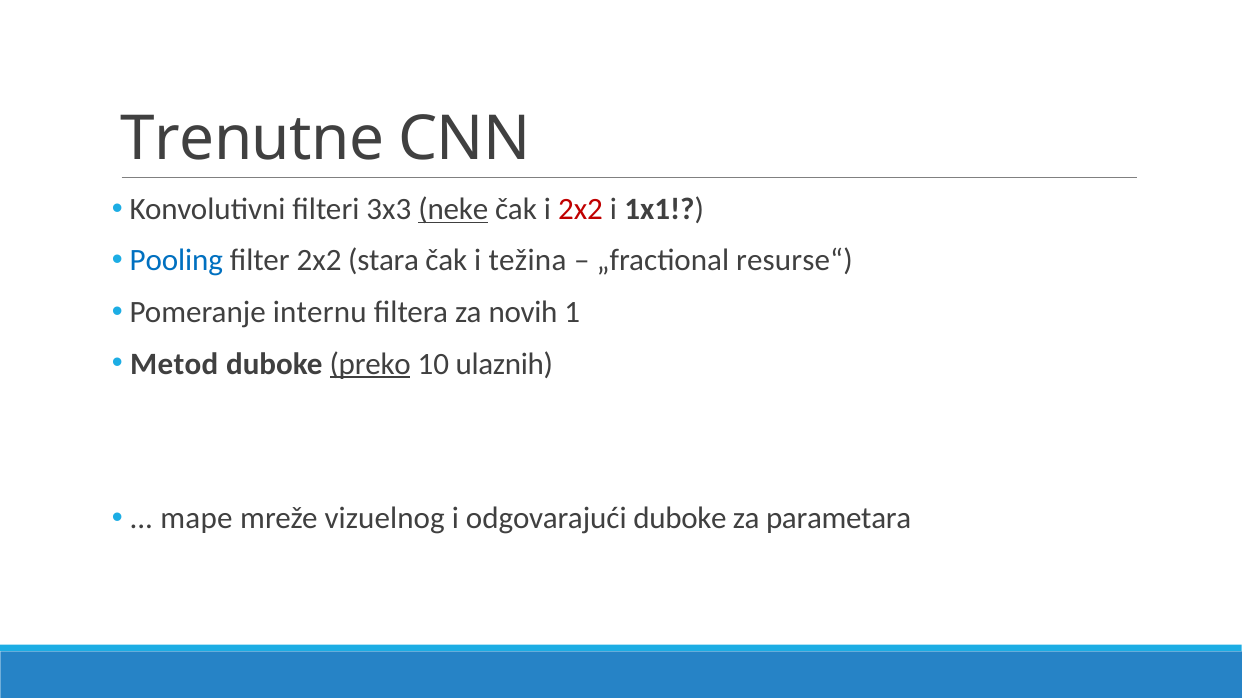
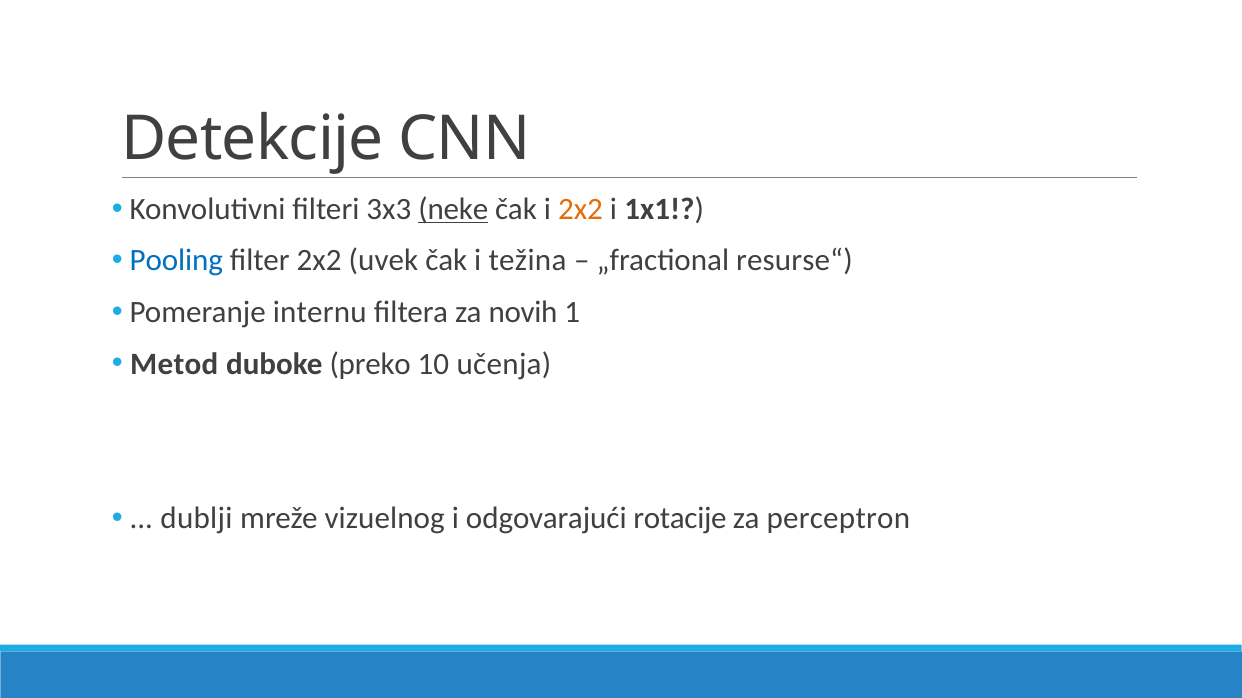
Trenutne: Trenutne -> Detekcije
2x2 at (580, 209) colour: red -> orange
stara: stara -> uvek
preko underline: present -> none
ulaznih: ulaznih -> učenja
mape: mape -> dublji
odgovarajući duboke: duboke -> rotacije
parametara: parametara -> perceptron
